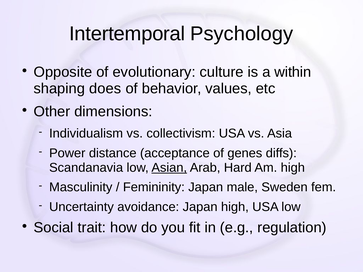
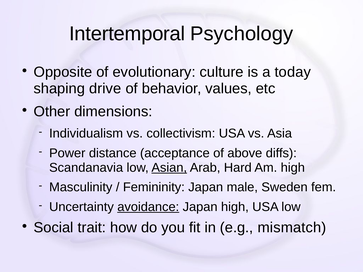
within: within -> today
does: does -> drive
genes: genes -> above
avoidance underline: none -> present
regulation: regulation -> mismatch
